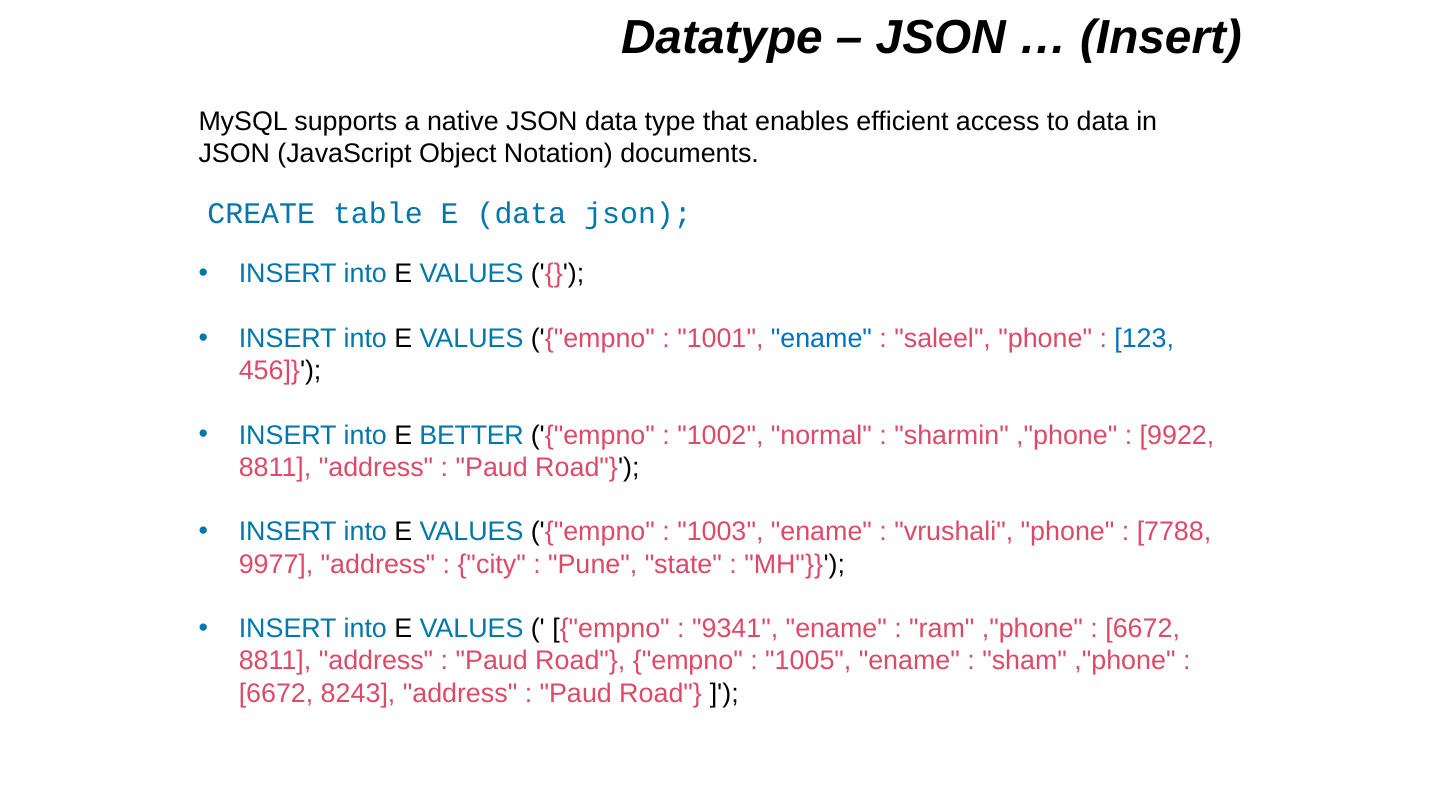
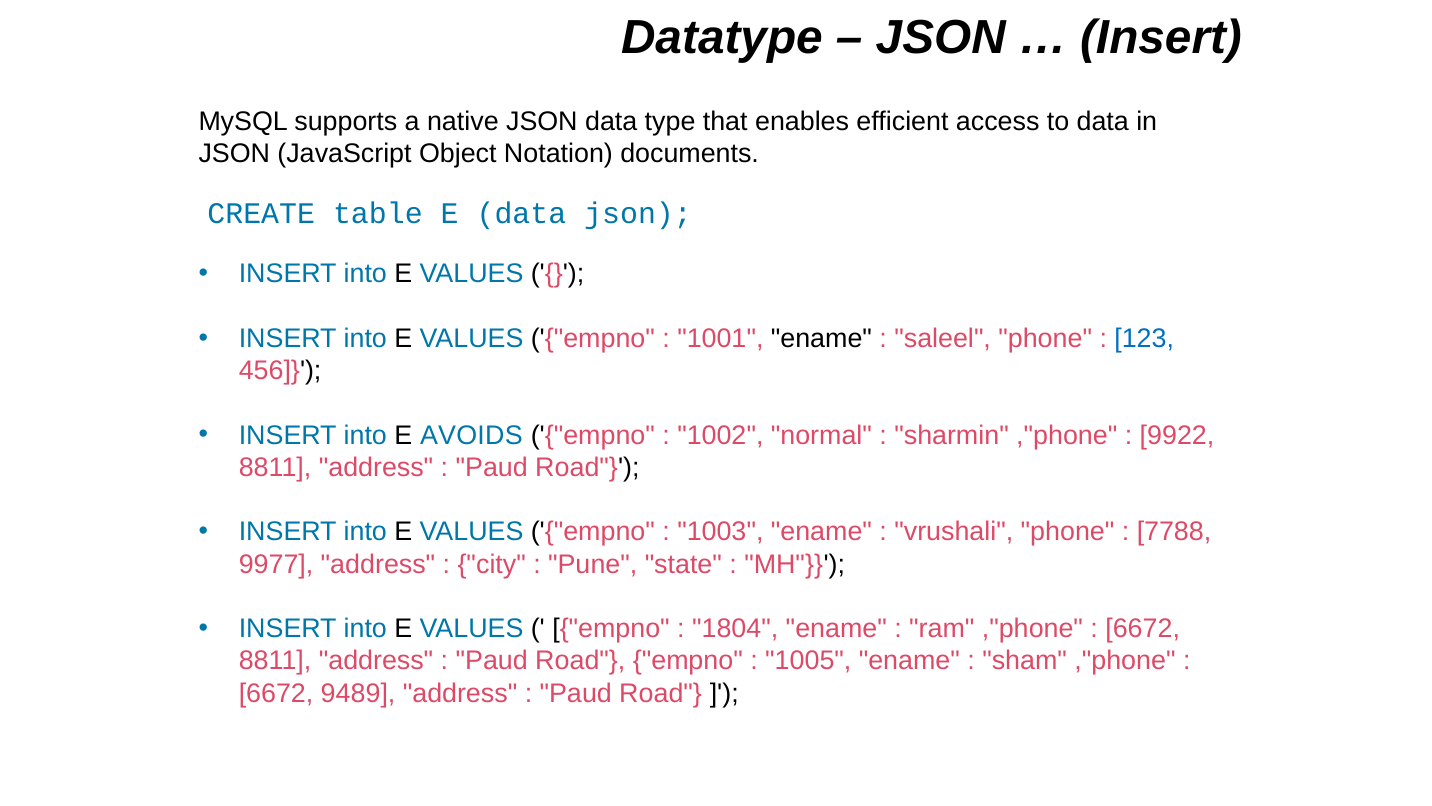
ename at (821, 338) colour: blue -> black
BETTER: BETTER -> AVOIDS
9341: 9341 -> 1804
8243: 8243 -> 9489
